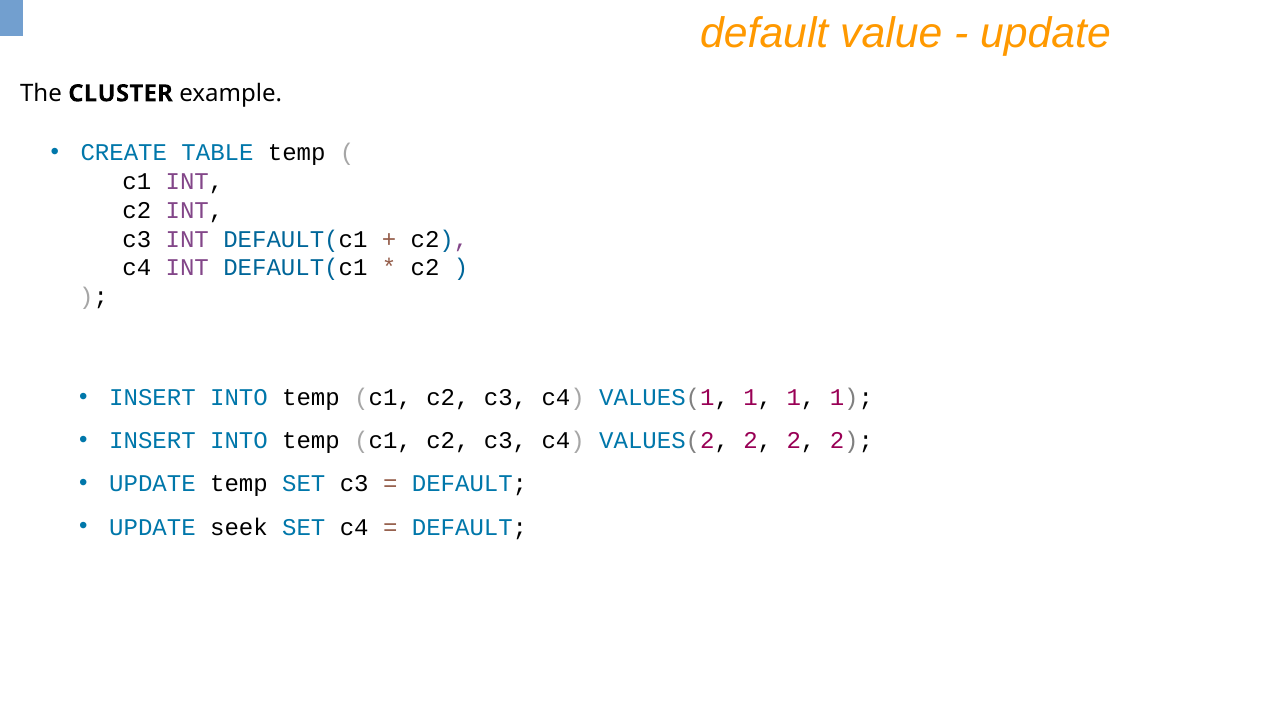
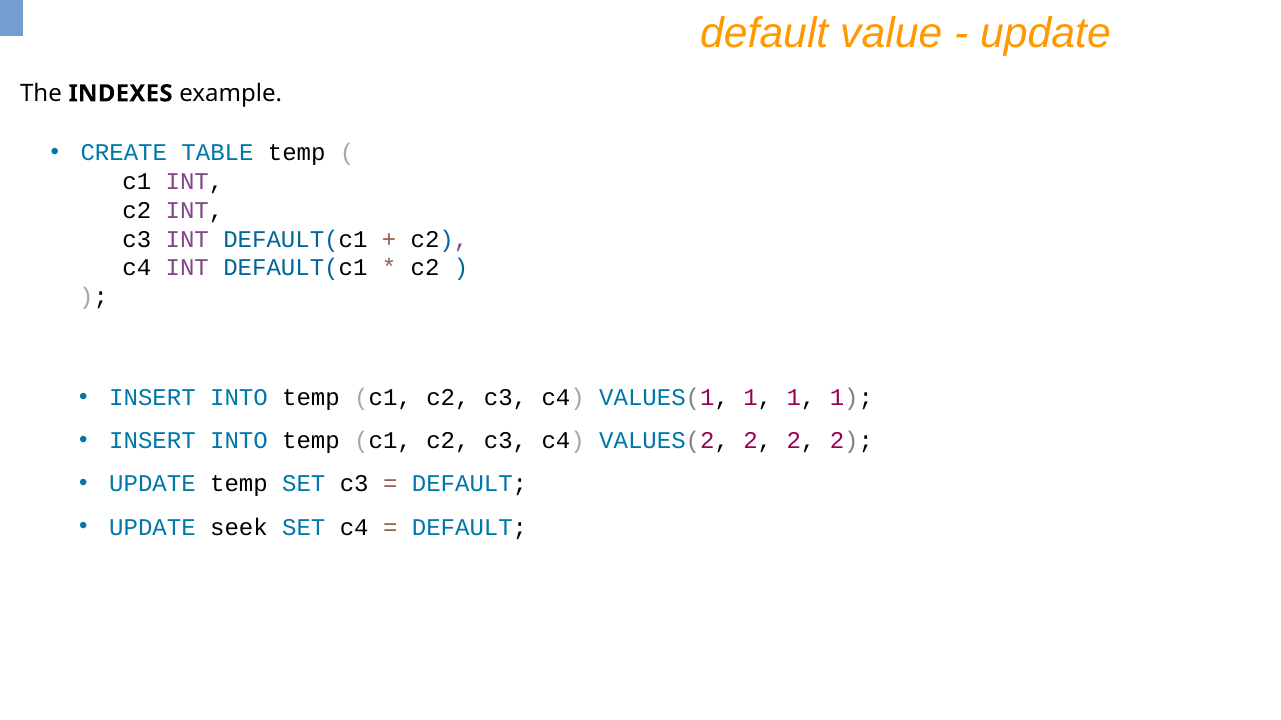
CLUSTER: CLUSTER -> INDEXES
